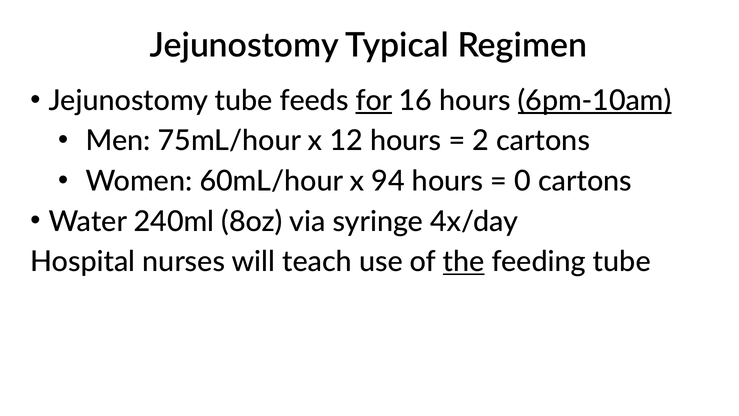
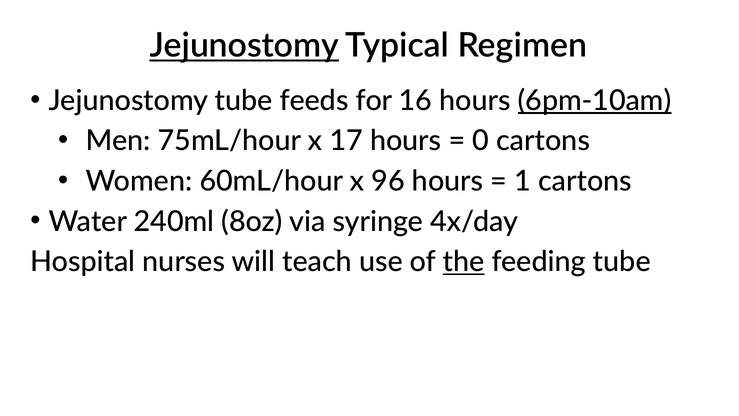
Jejunostomy at (244, 46) underline: none -> present
for underline: present -> none
12: 12 -> 17
2: 2 -> 0
94: 94 -> 96
0: 0 -> 1
